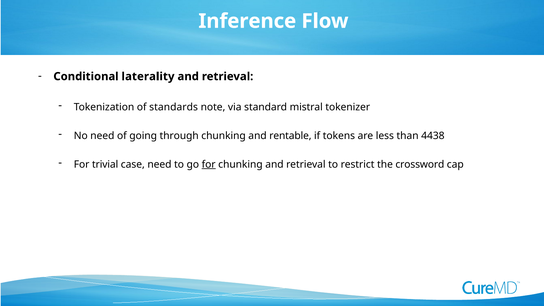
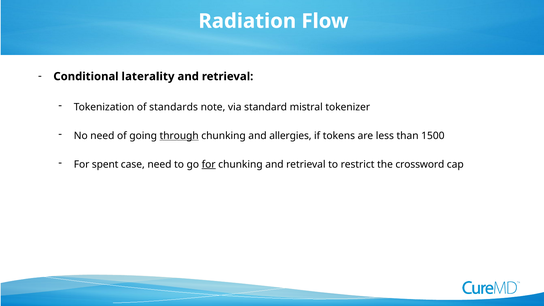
Inference: Inference -> Radiation
through underline: none -> present
rentable: rentable -> allergies
4438: 4438 -> 1500
trivial: trivial -> spent
